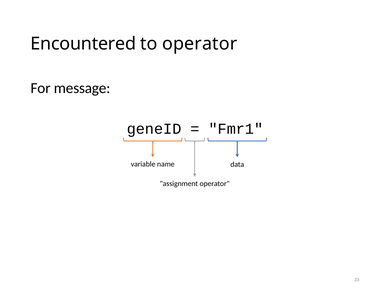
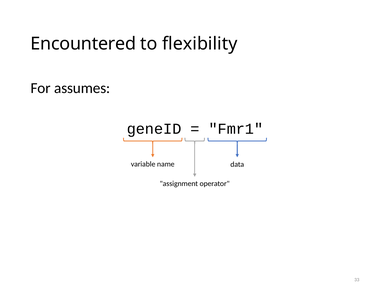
to operator: operator -> flexibility
message: message -> assumes
